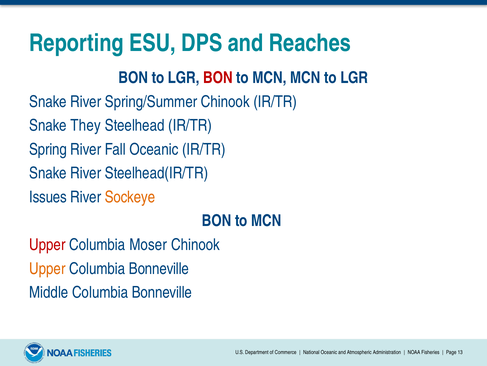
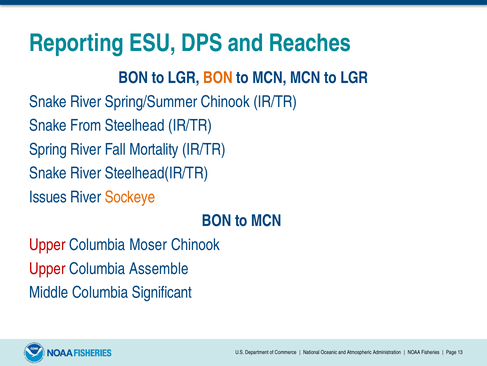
BON at (218, 78) colour: red -> orange
They: They -> From
Fall Oceanic: Oceanic -> Mortality
Upper at (47, 268) colour: orange -> red
Bonneville at (159, 268): Bonneville -> Assemble
Middle Columbia Bonneville: Bonneville -> Significant
